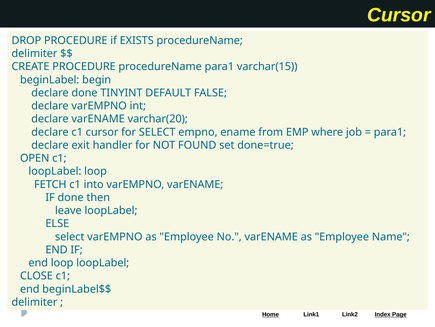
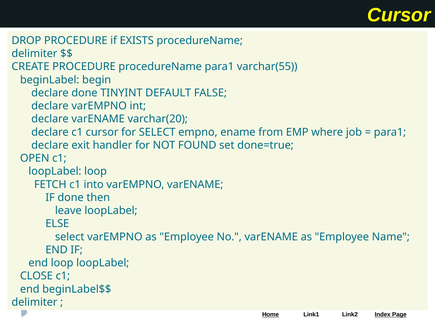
varchar(15: varchar(15 -> varchar(55
